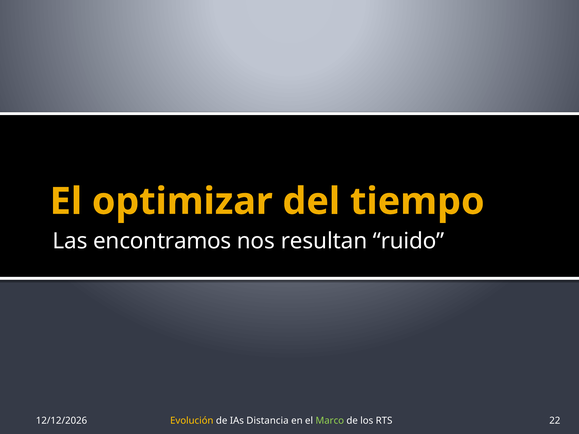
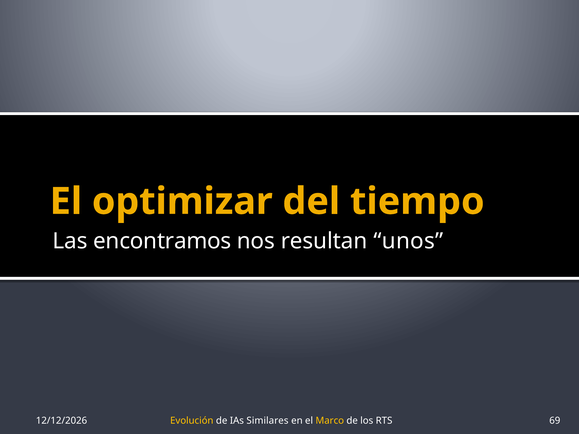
ruido: ruido -> unos
Distancia: Distancia -> Similares
Marco colour: light green -> yellow
22: 22 -> 69
